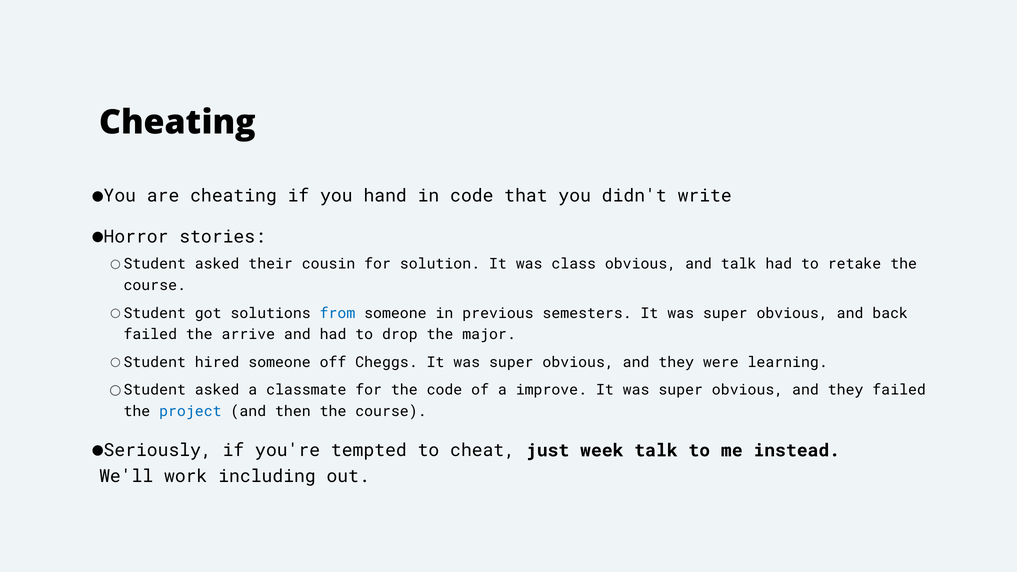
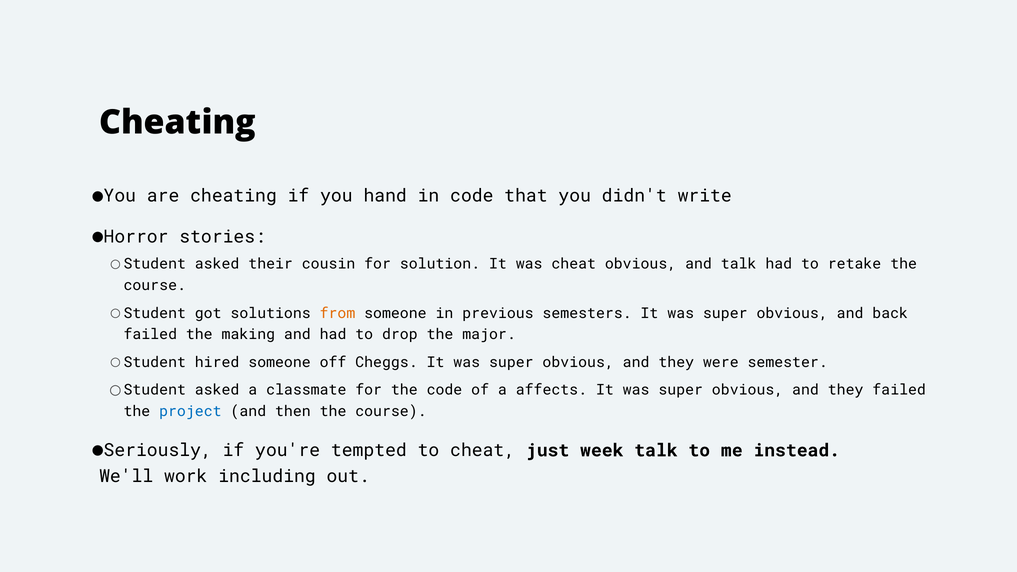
was class: class -> cheat
from colour: blue -> orange
arrive: arrive -> making
learning: learning -> semester
improve: improve -> affects
